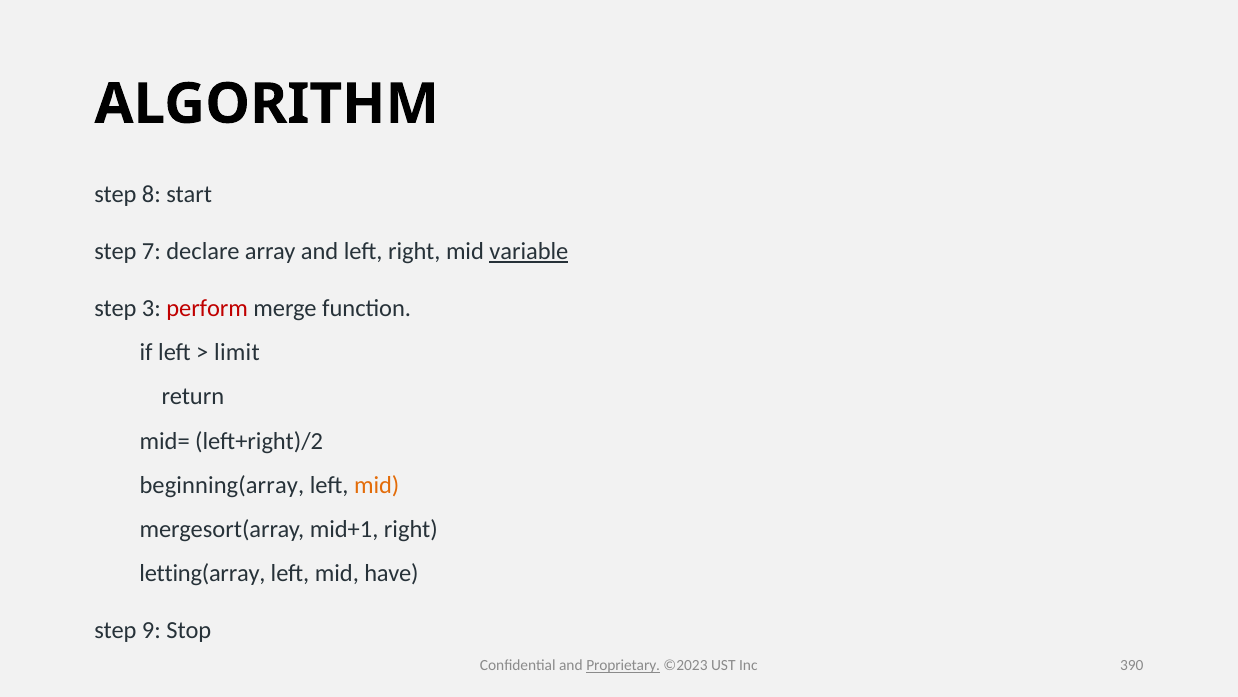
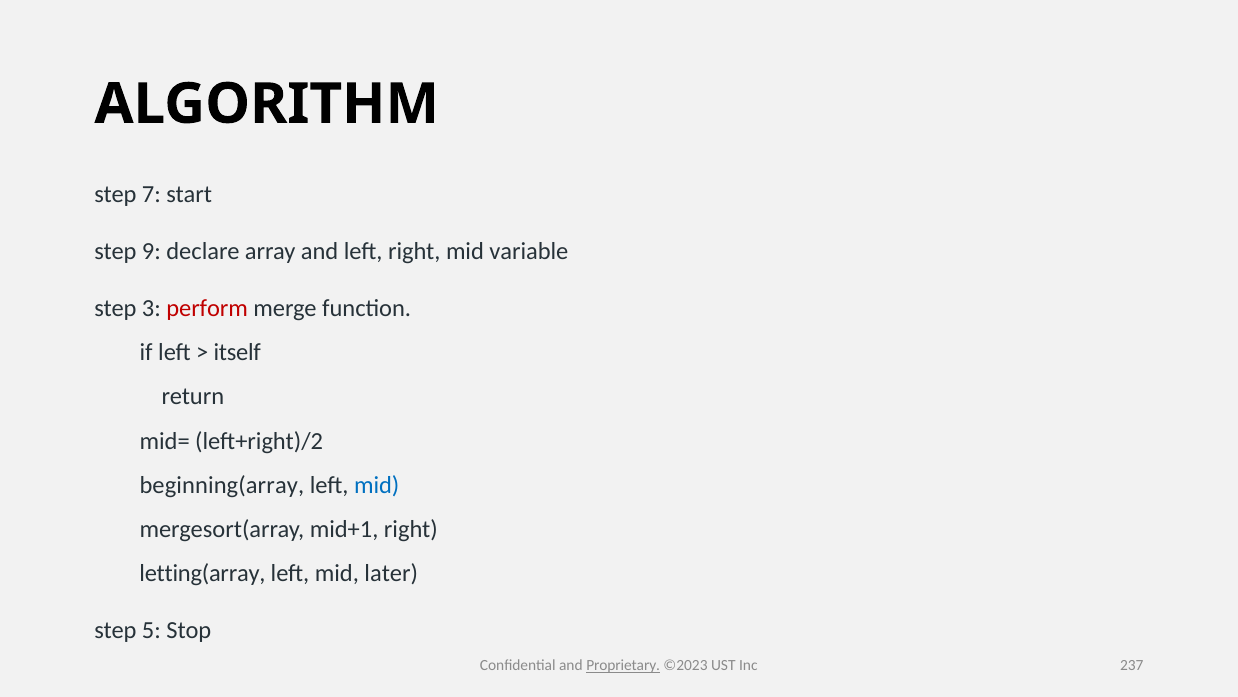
8: 8 -> 7
7: 7 -> 9
variable underline: present -> none
limit: limit -> itself
mid at (377, 485) colour: orange -> blue
have: have -> later
9: 9 -> 5
390: 390 -> 237
